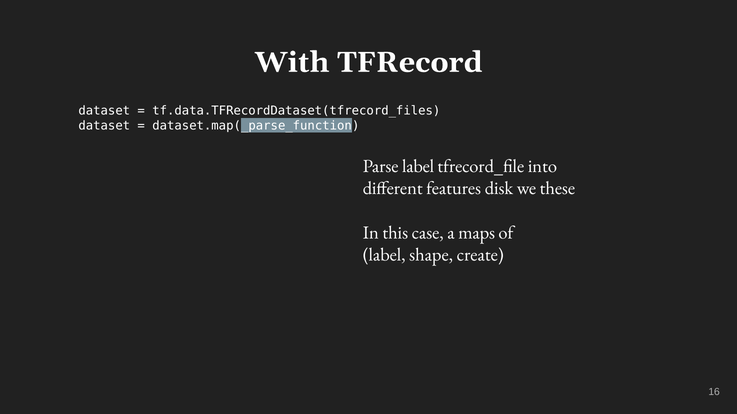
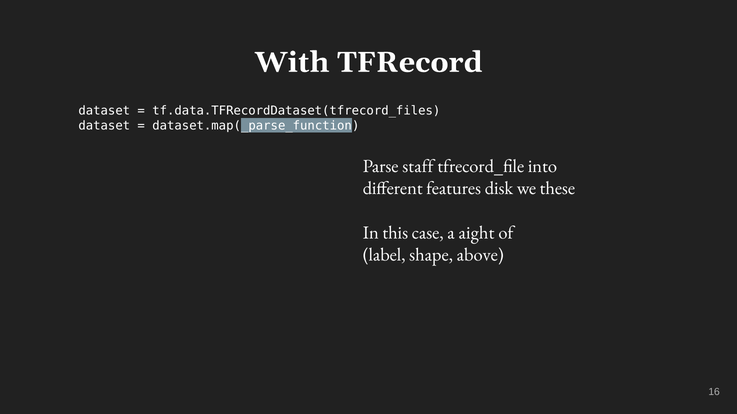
Parse label: label -> staff
maps: maps -> aight
create: create -> above
